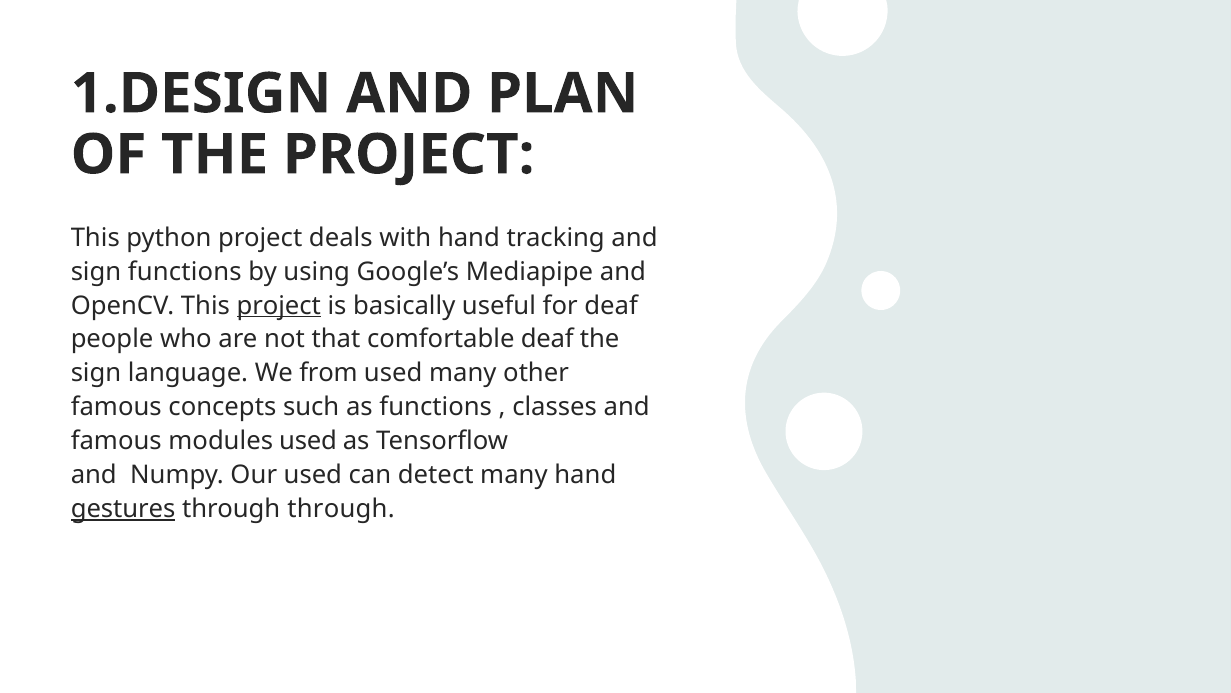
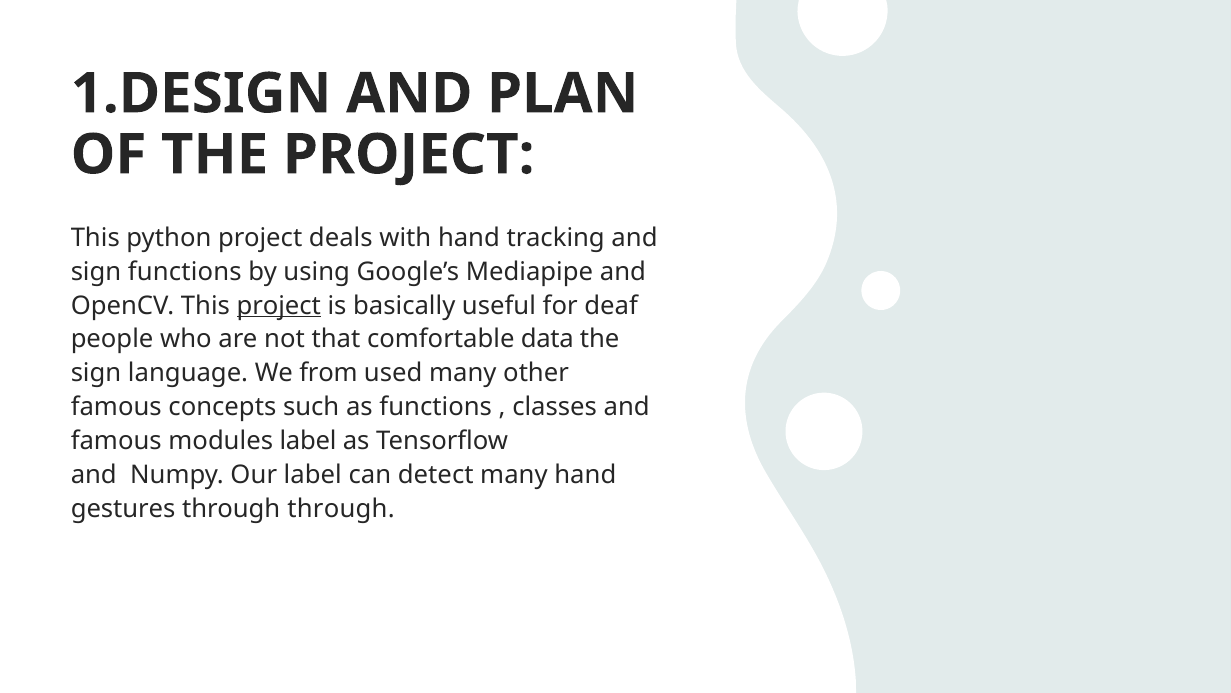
comfortable deaf: deaf -> data
modules used: used -> label
Our used: used -> label
gestures underline: present -> none
